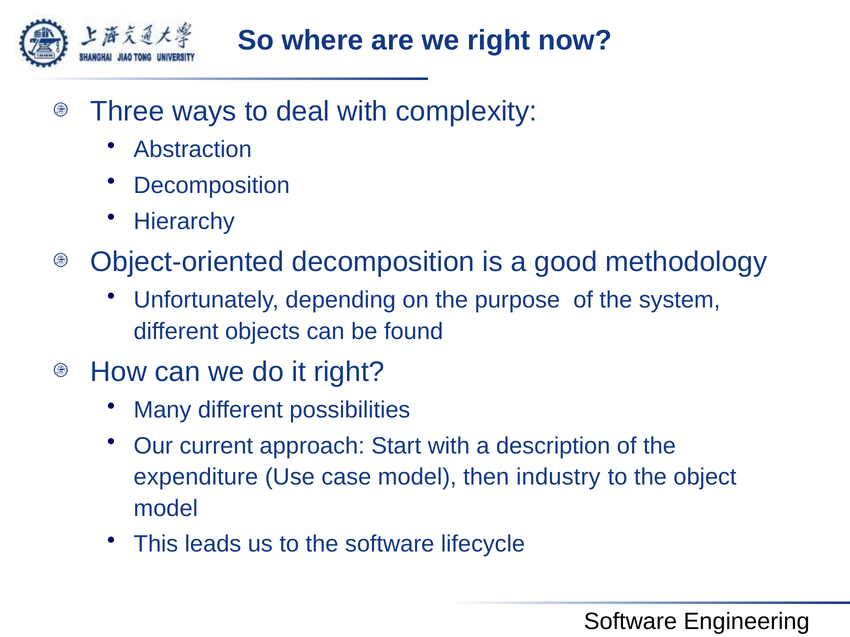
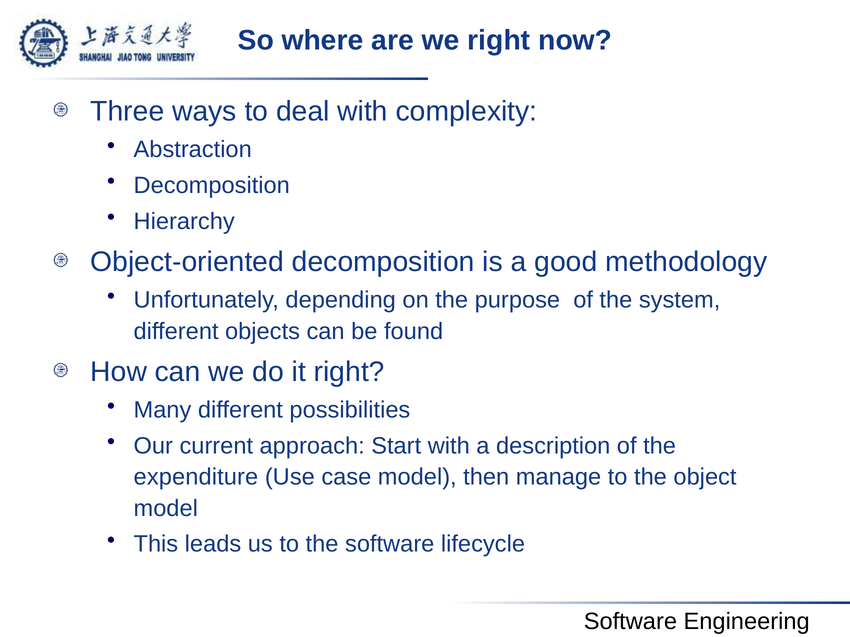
industry: industry -> manage
